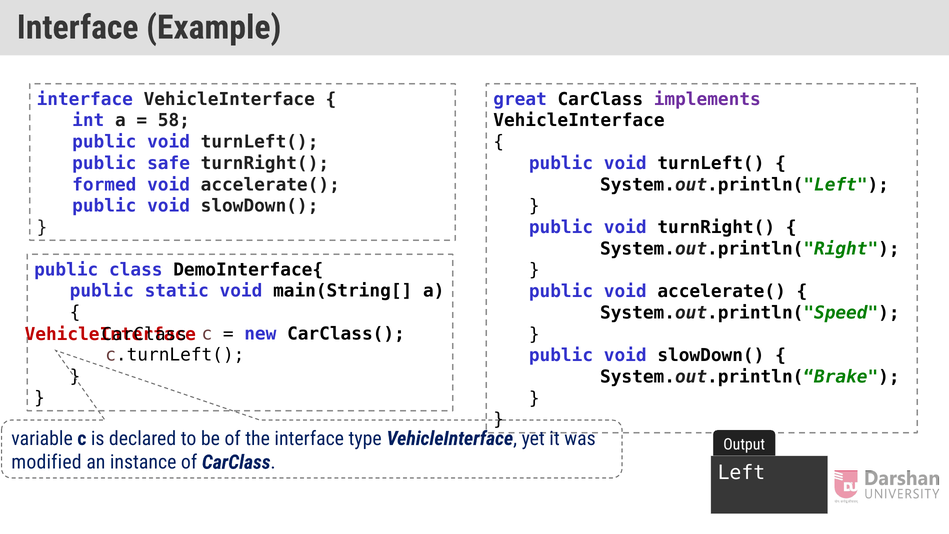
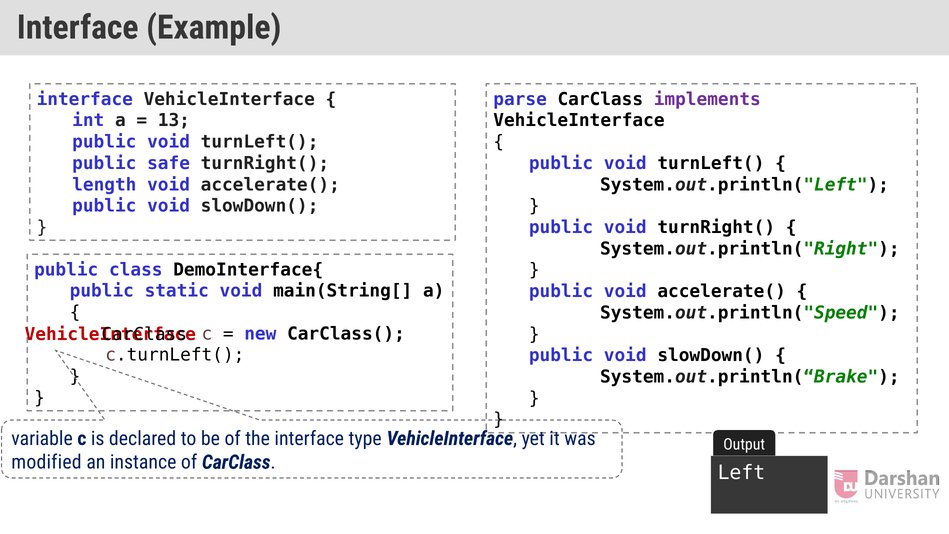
great: great -> parse
58: 58 -> 13
formed: formed -> length
